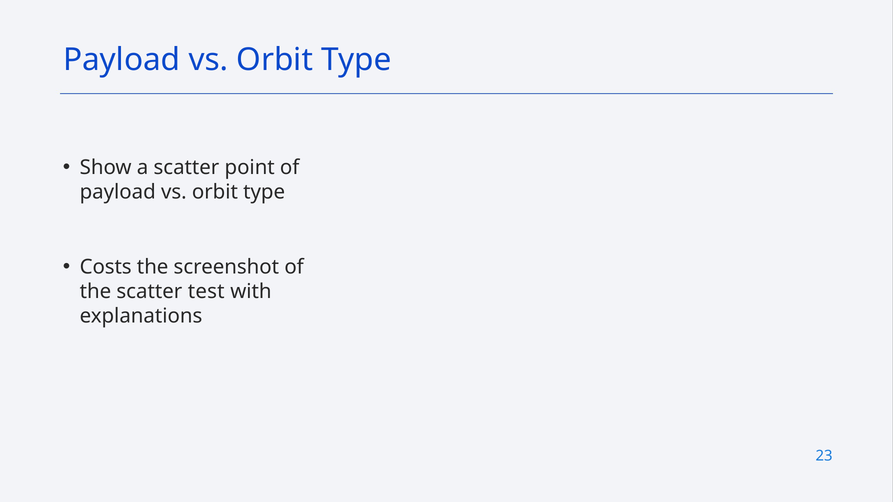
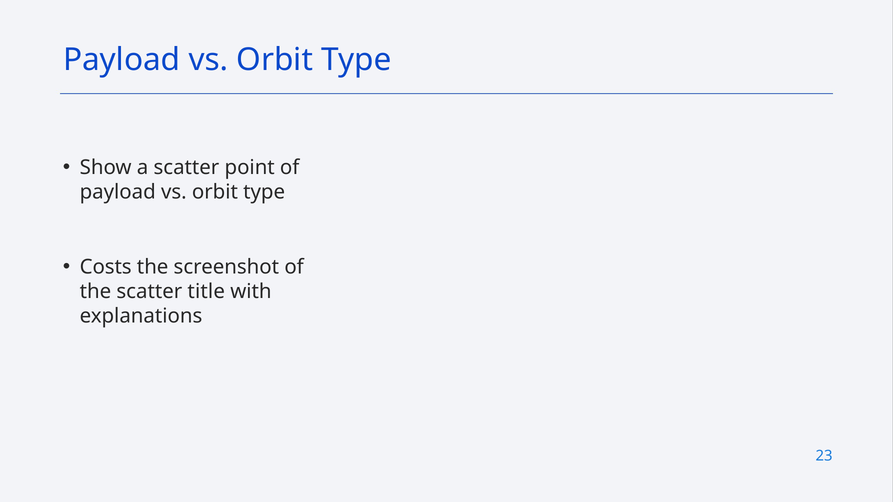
test: test -> title
